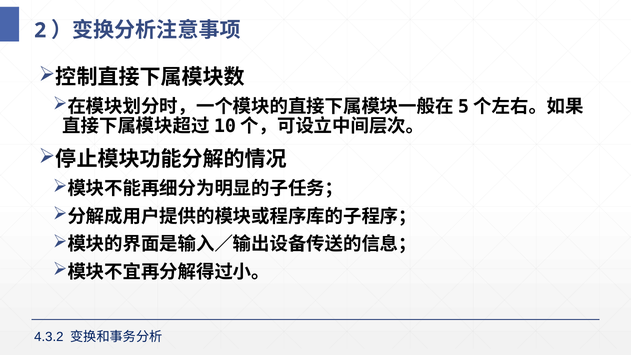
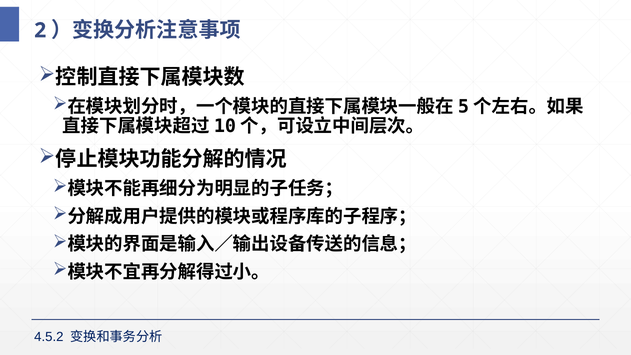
4.3.2: 4.3.2 -> 4.5.2
